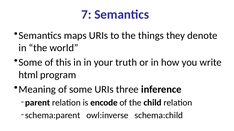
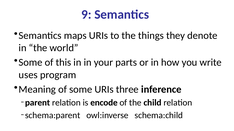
7: 7 -> 9
truth: truth -> parts
html: html -> uses
